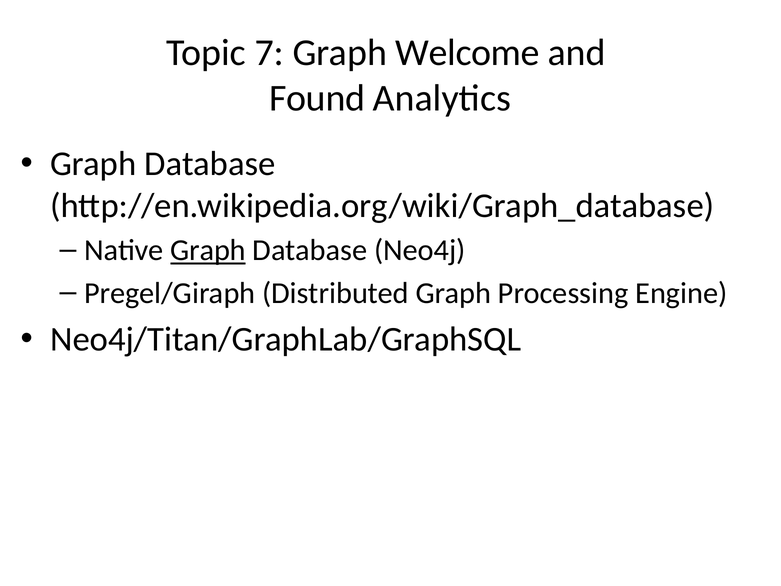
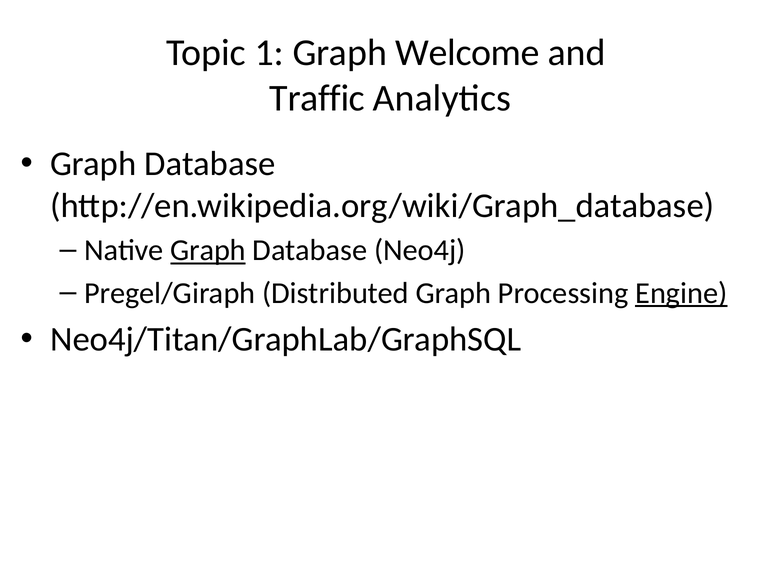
7: 7 -> 1
Found: Found -> Traffic
Engine underline: none -> present
